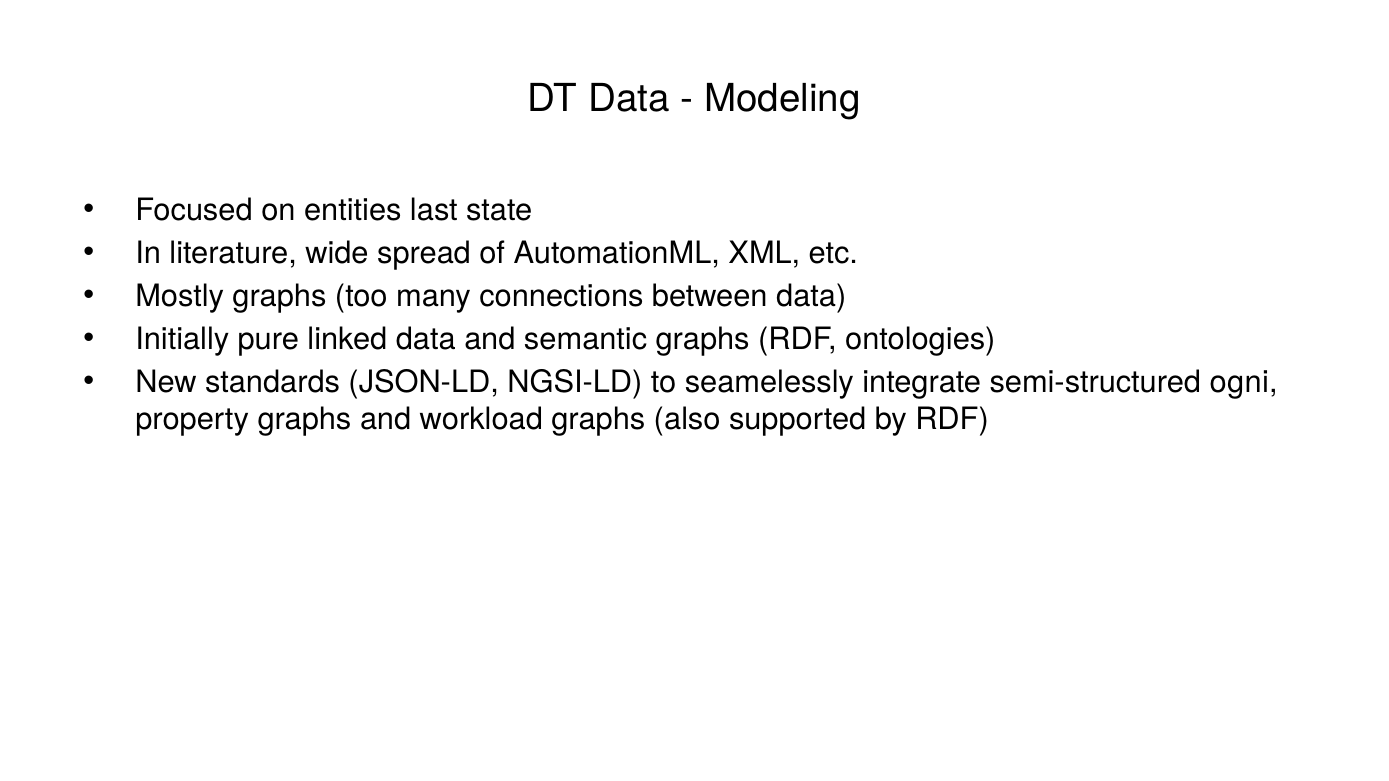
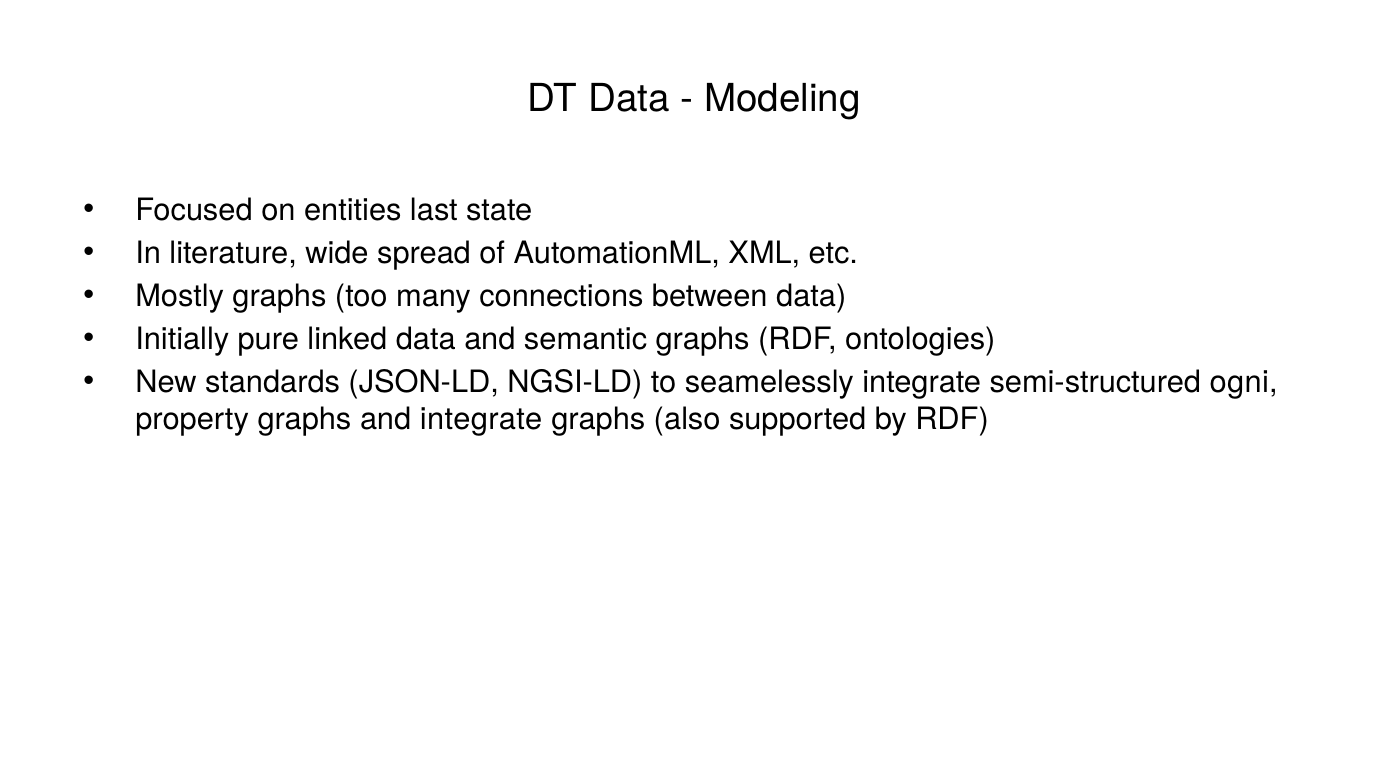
and workload: workload -> integrate
